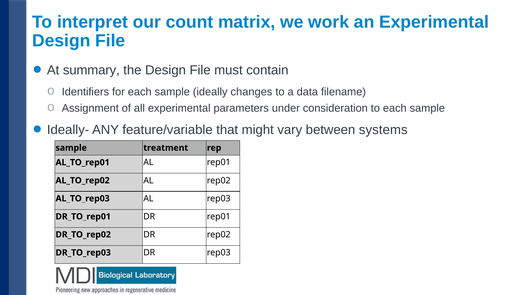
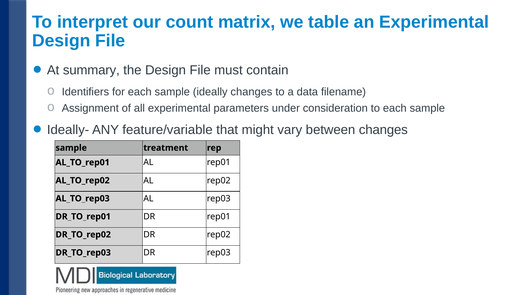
work: work -> table
between systems: systems -> changes
